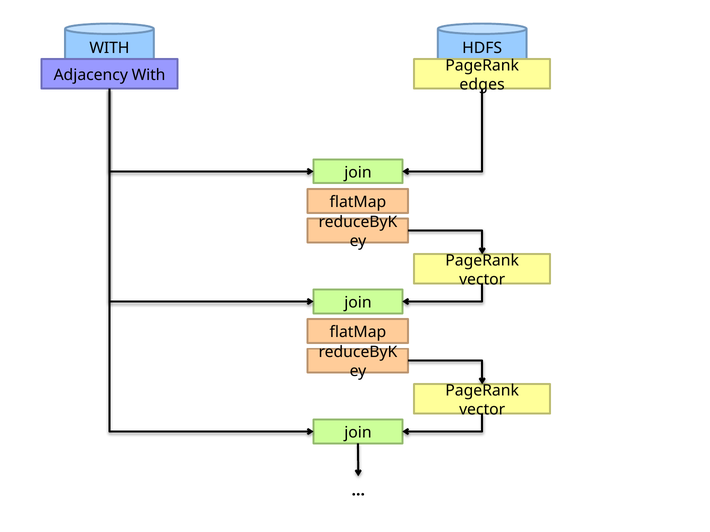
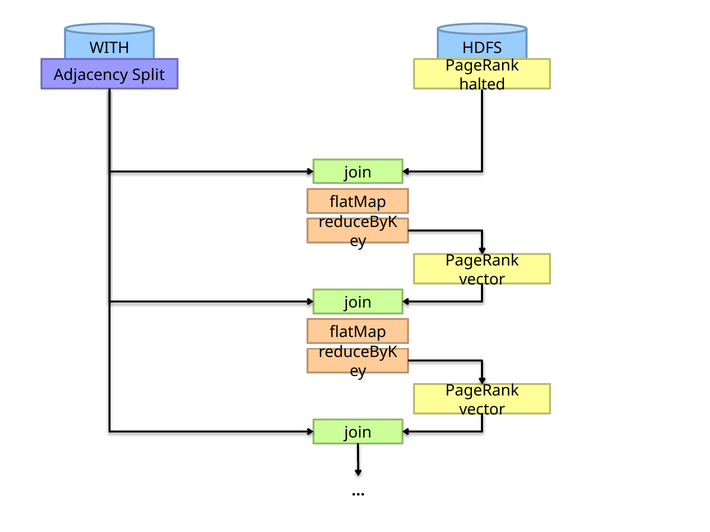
Adjacency With: With -> Split
edges: edges -> halted
